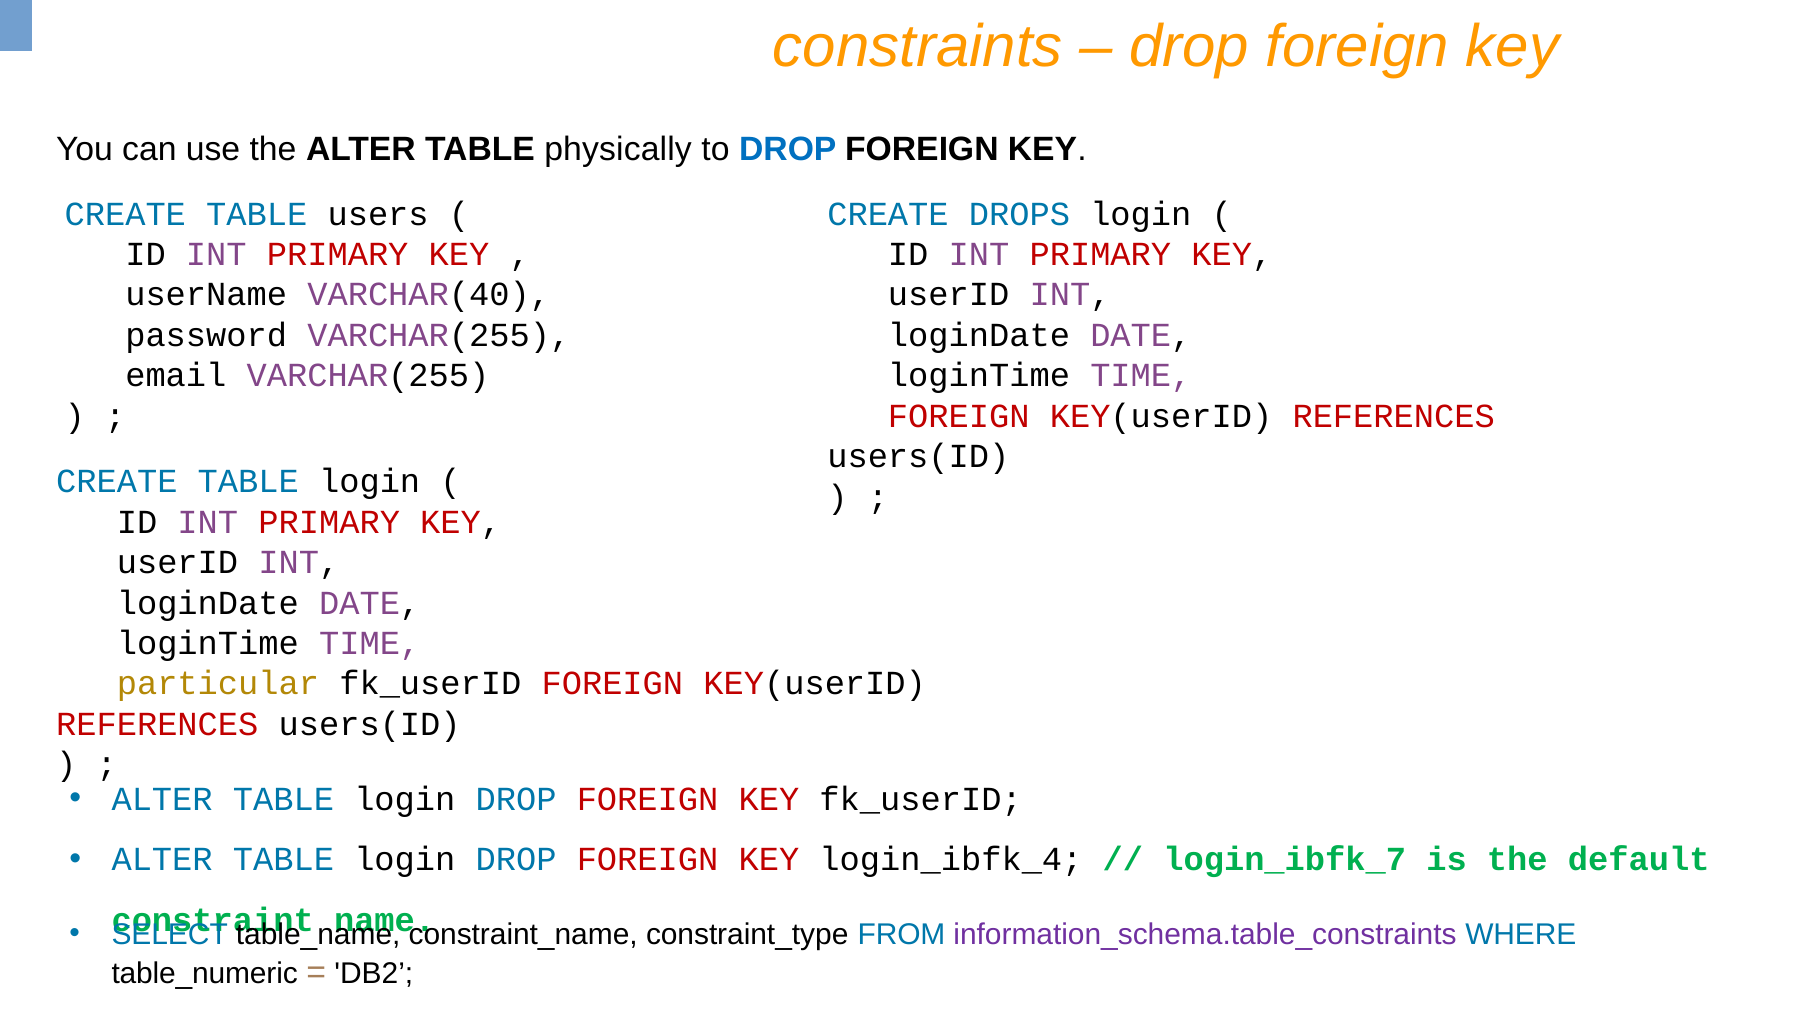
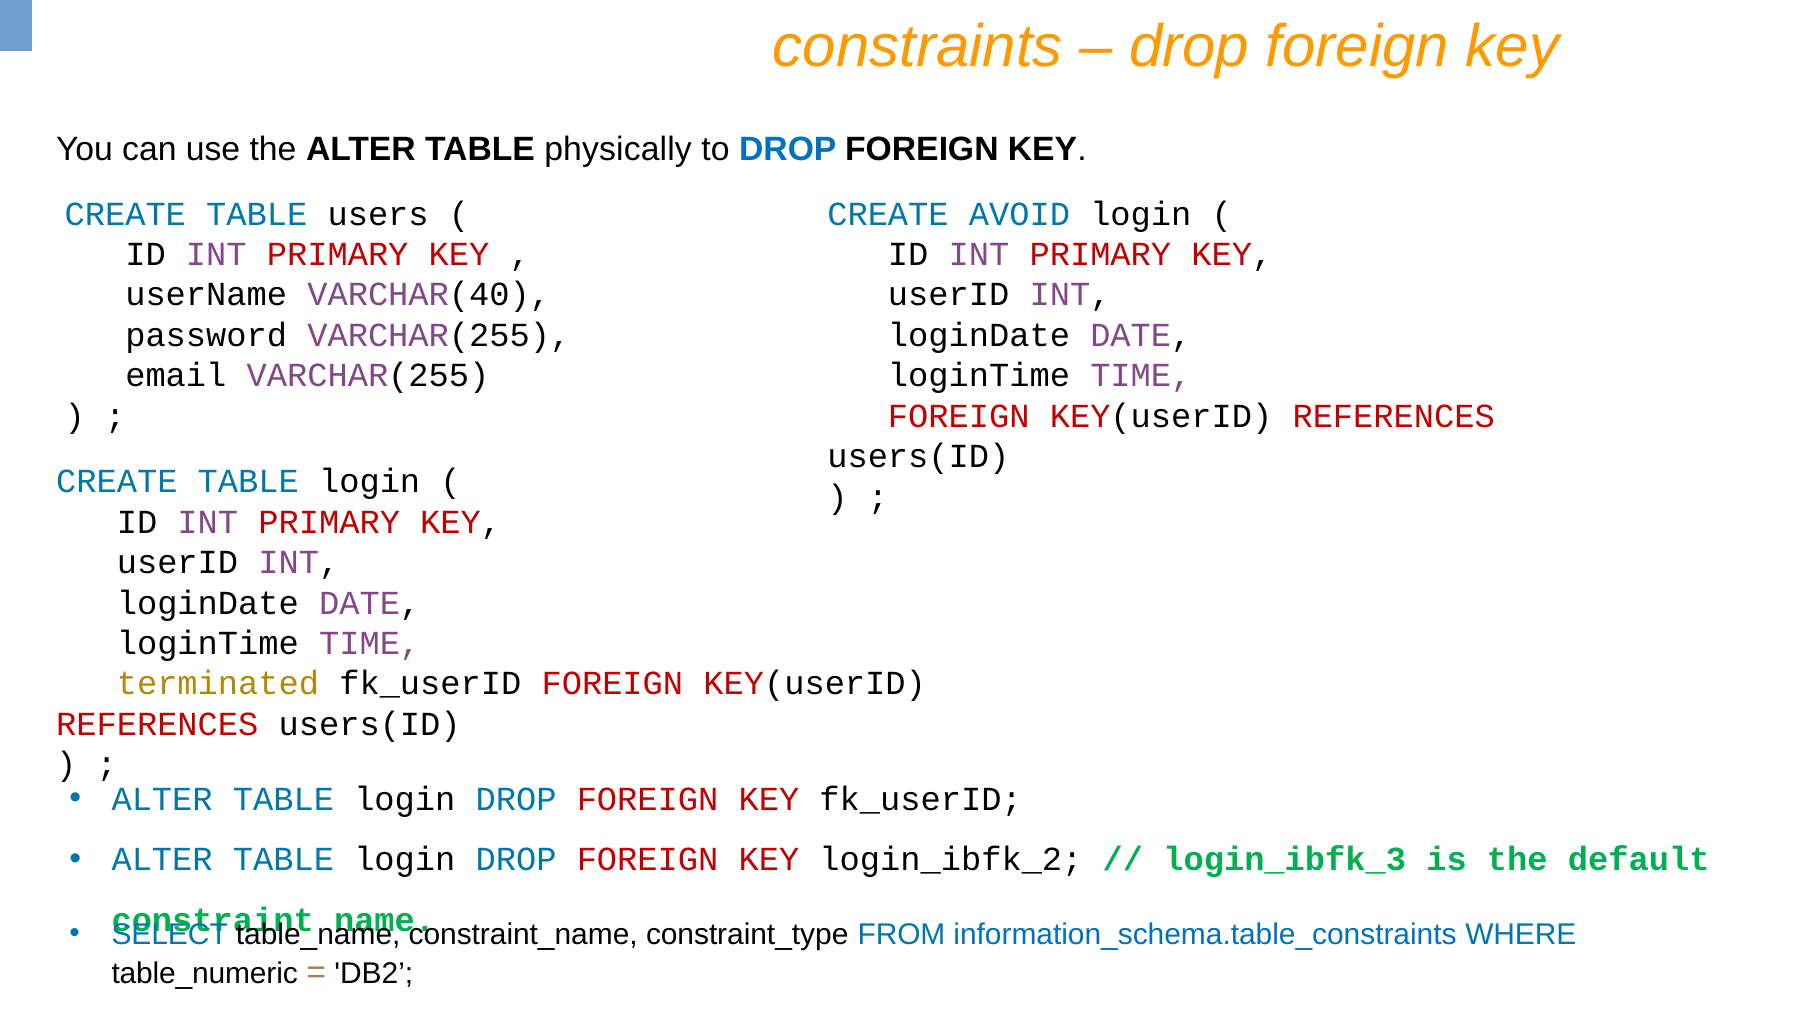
DROPS: DROPS -> AVOID
particular: particular -> terminated
login_ibfk_4: login_ibfk_4 -> login_ibfk_2
login_ibfk_7: login_ibfk_7 -> login_ibfk_3
information_schema.table_constraints colour: purple -> blue
